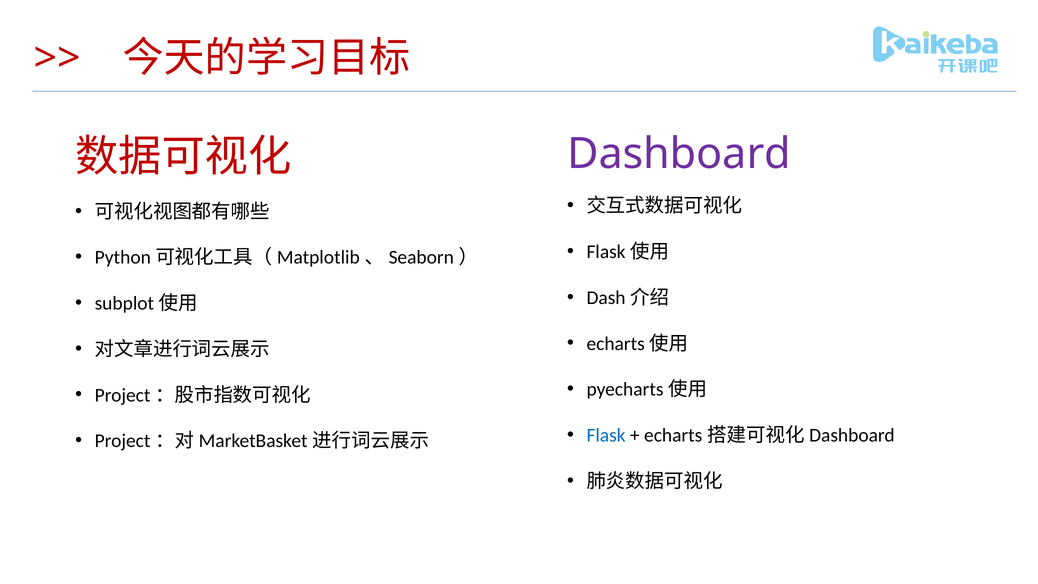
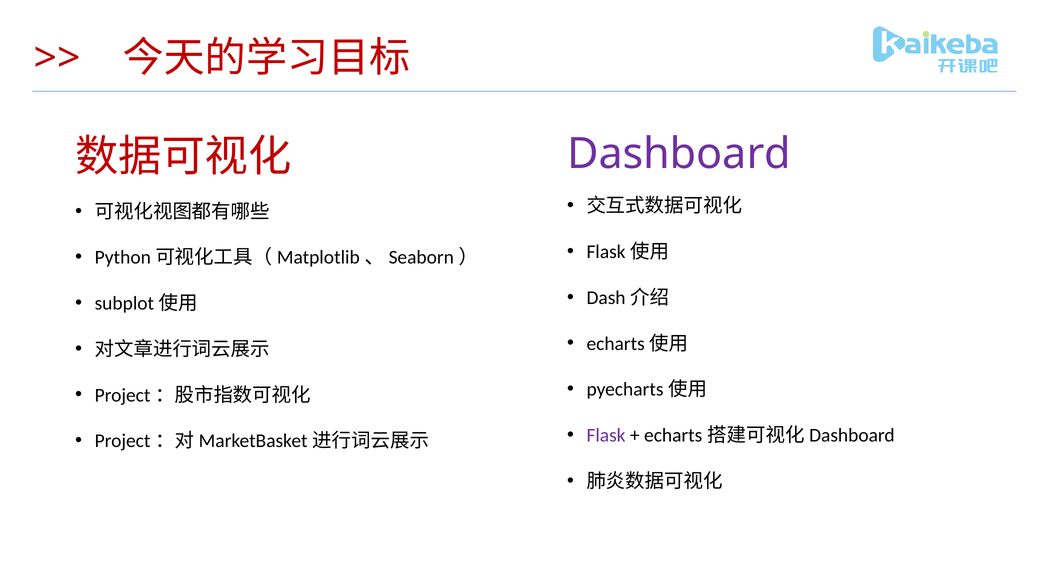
Flask colour: blue -> purple
